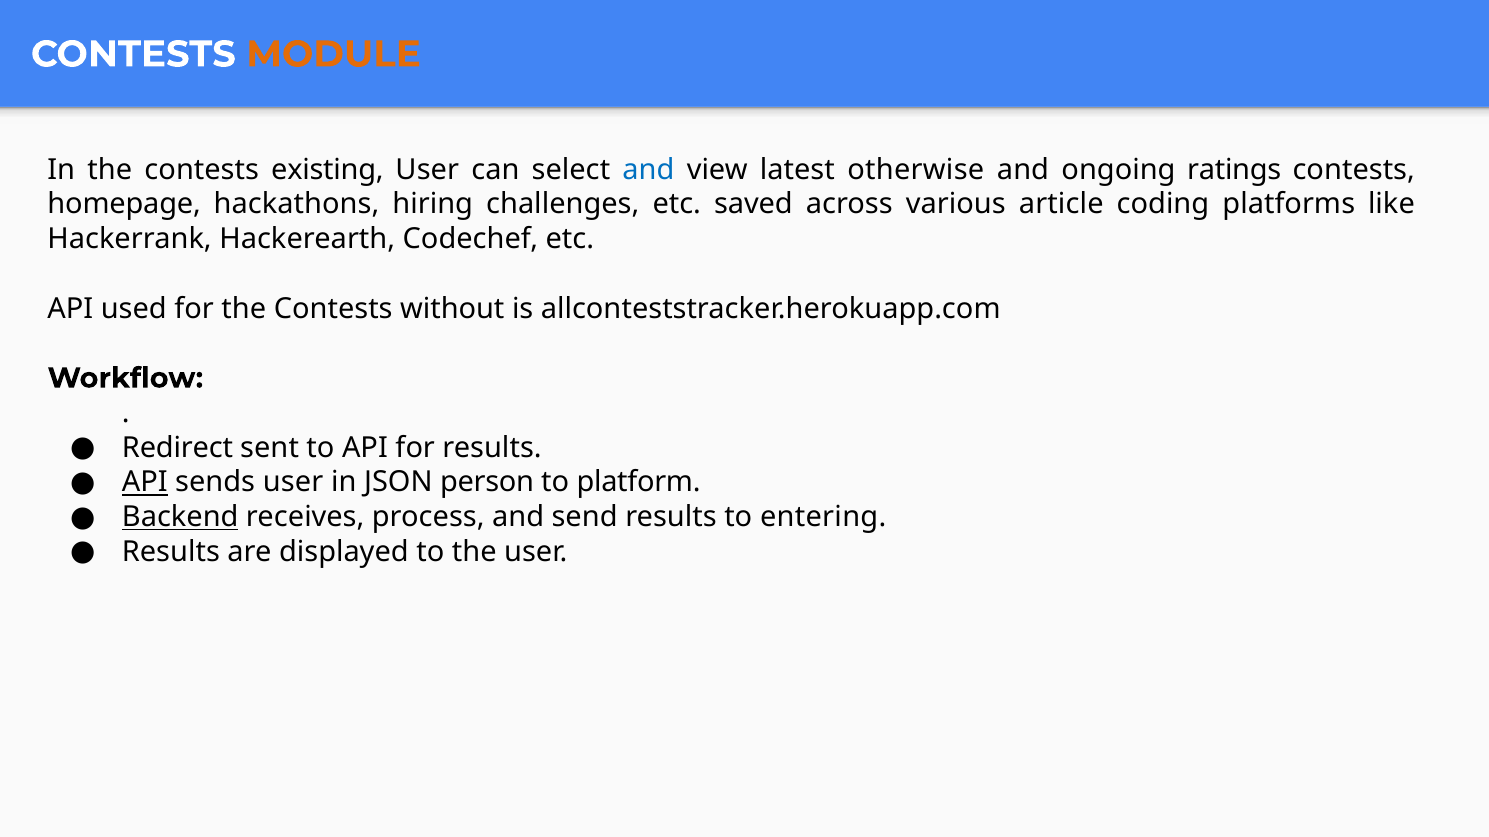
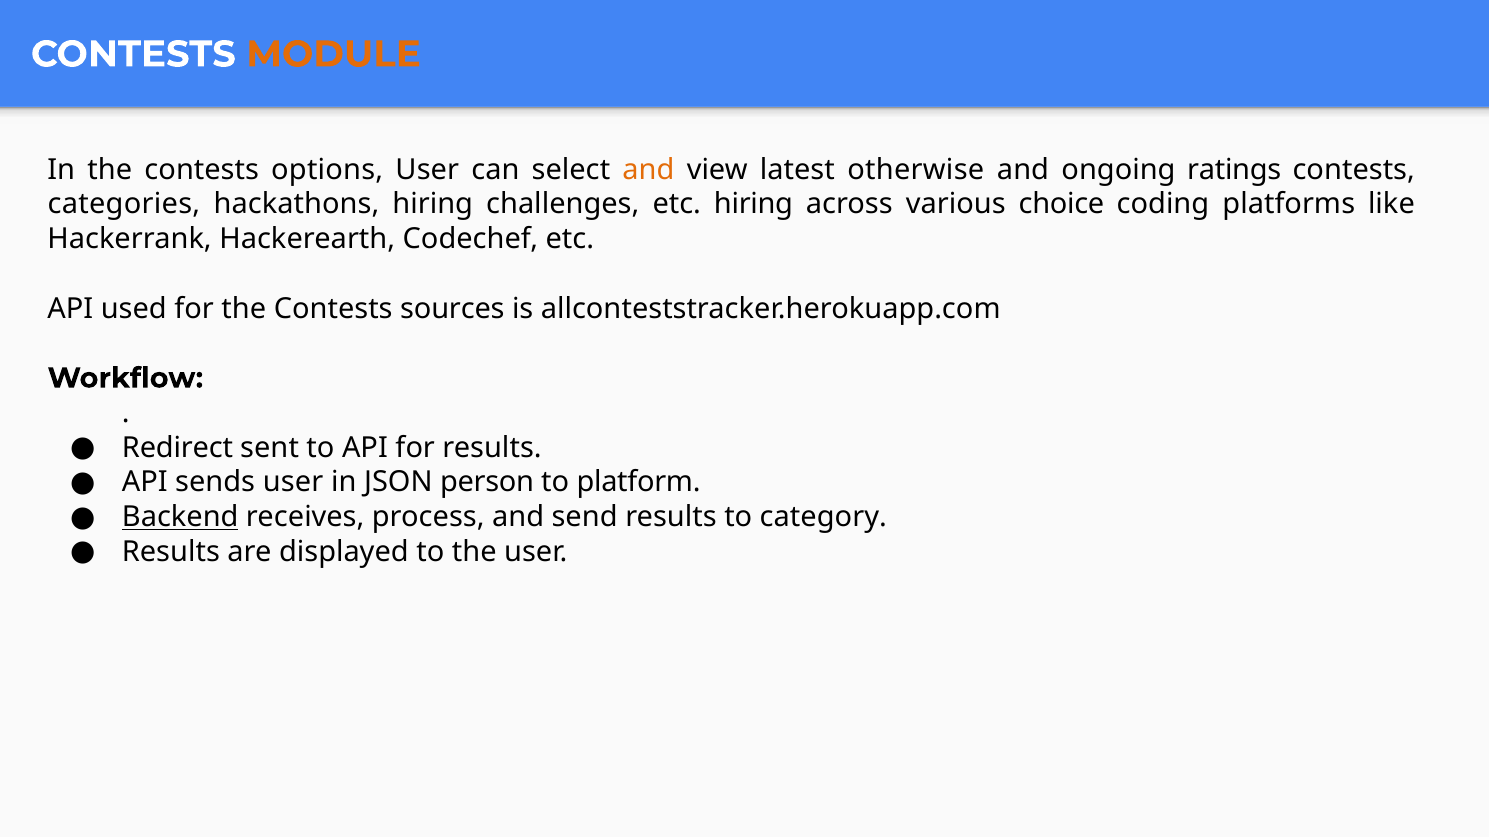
existing: existing -> options
and at (648, 170) colour: blue -> orange
homepage: homepage -> categories
etc saved: saved -> hiring
article: article -> choice
without: without -> sources
API at (145, 483) underline: present -> none
entering: entering -> category
